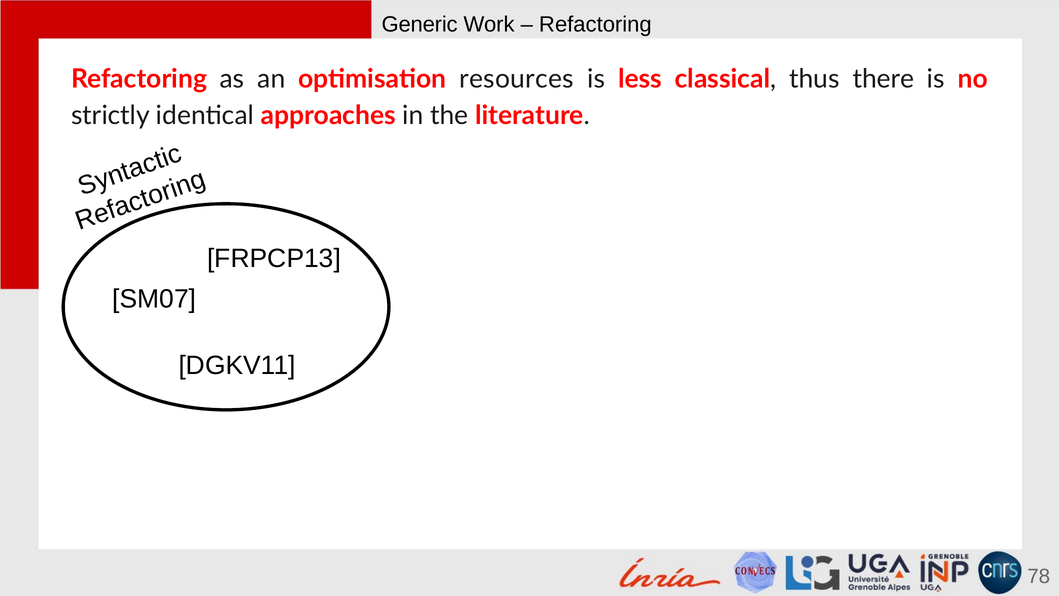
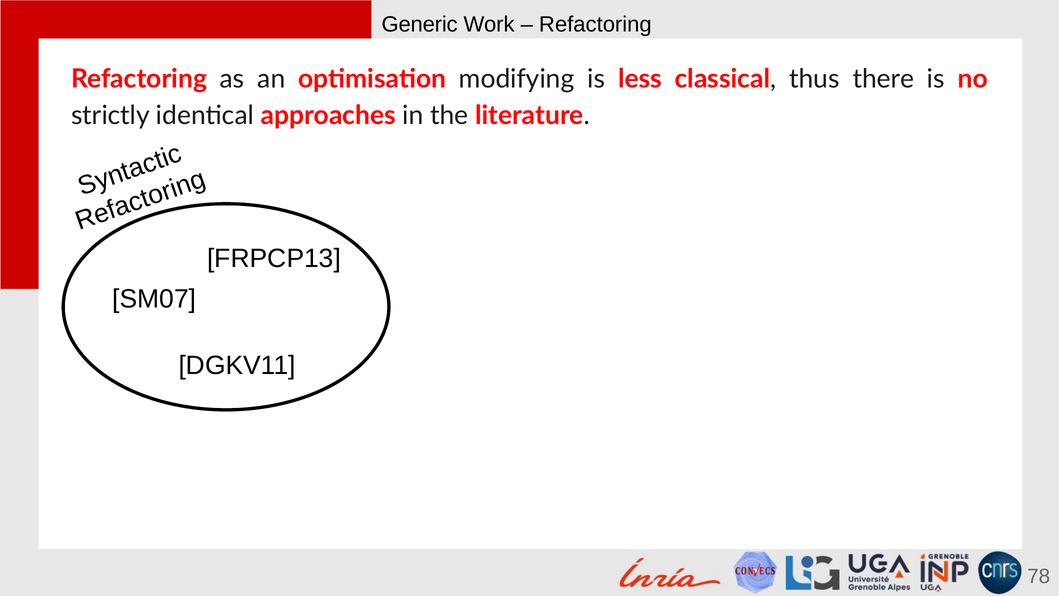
resources: resources -> modifying
